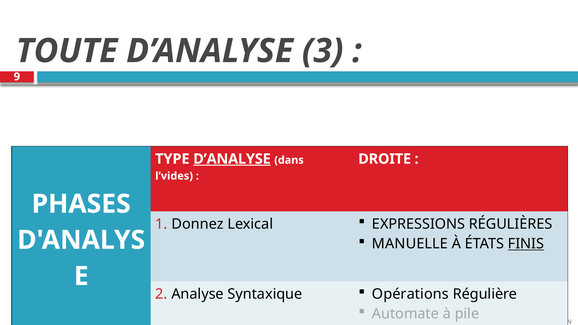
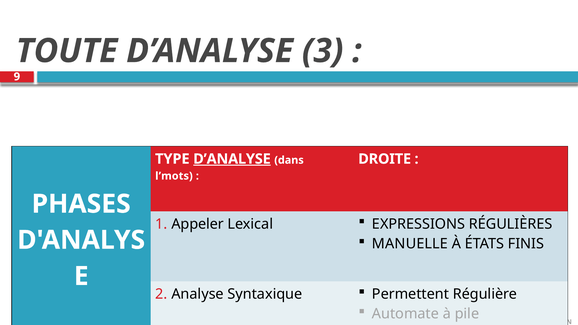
l’vides: l’vides -> l’mots
Donnez: Donnez -> Appeler
FINIS underline: present -> none
Opérations: Opérations -> Permettent
